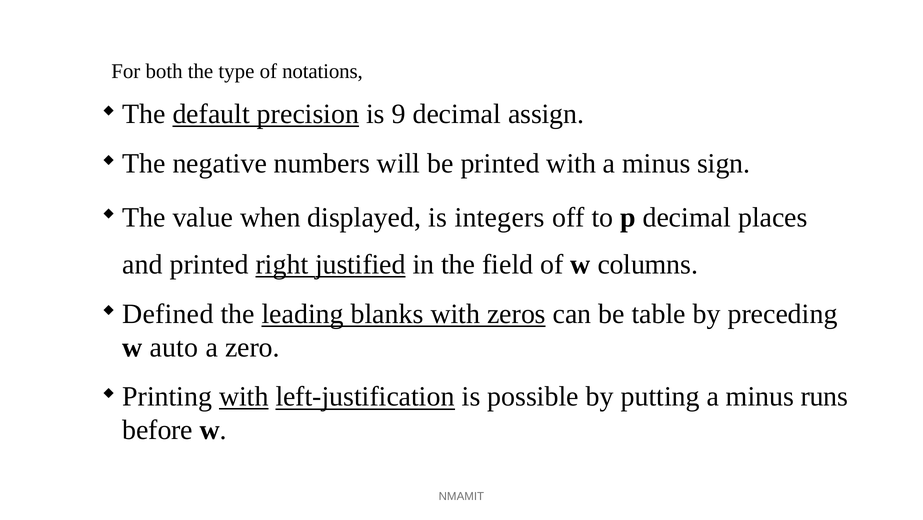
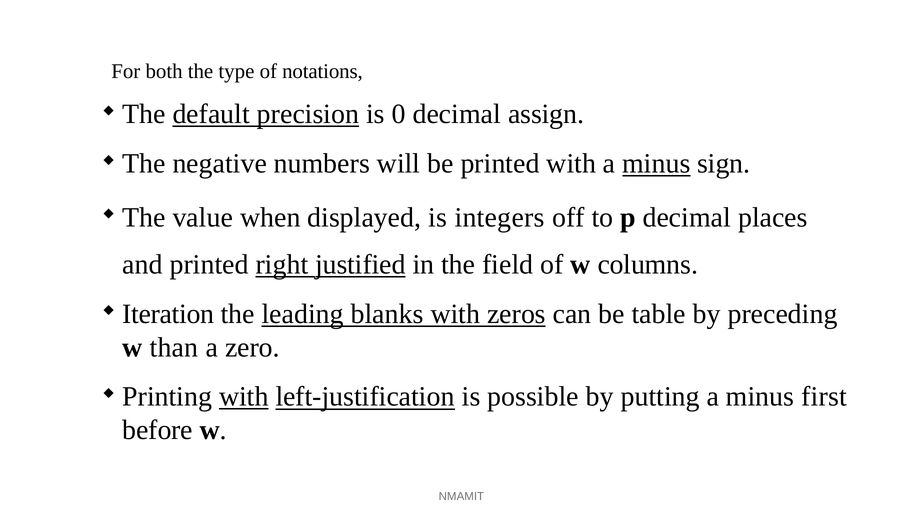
9: 9 -> 0
minus at (656, 163) underline: none -> present
Defined: Defined -> Iteration
auto: auto -> than
runs: runs -> first
